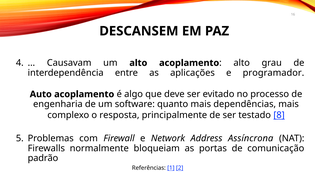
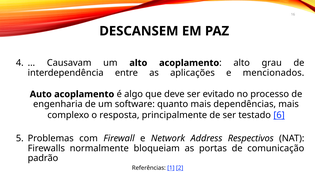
programador: programador -> mencionados
8: 8 -> 6
Assíncrona: Assíncrona -> Respectivos
